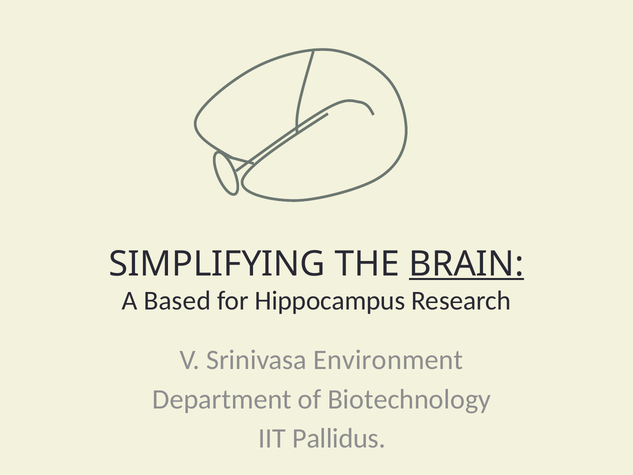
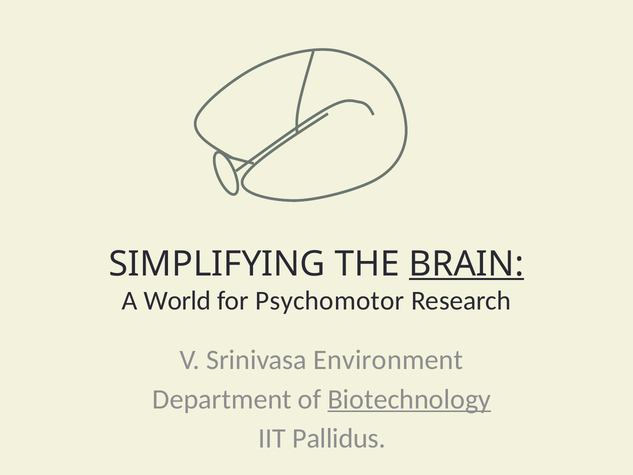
Based: Based -> World
Hippocampus: Hippocampus -> Psychomotor
Biotechnology underline: none -> present
